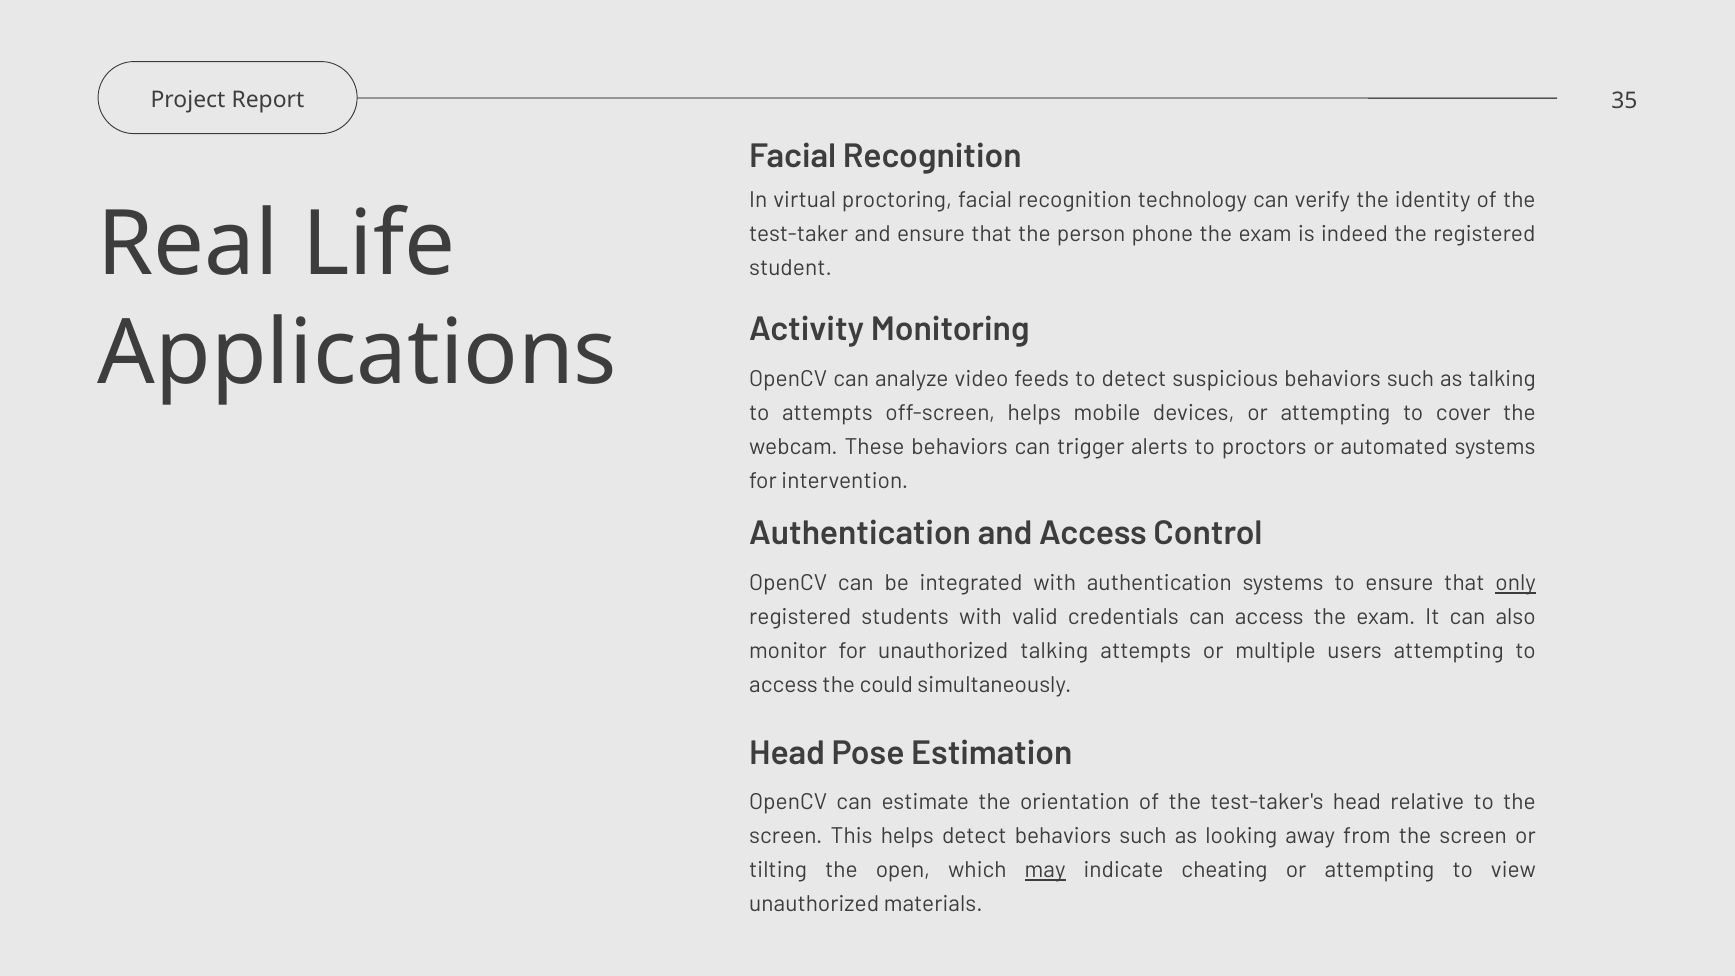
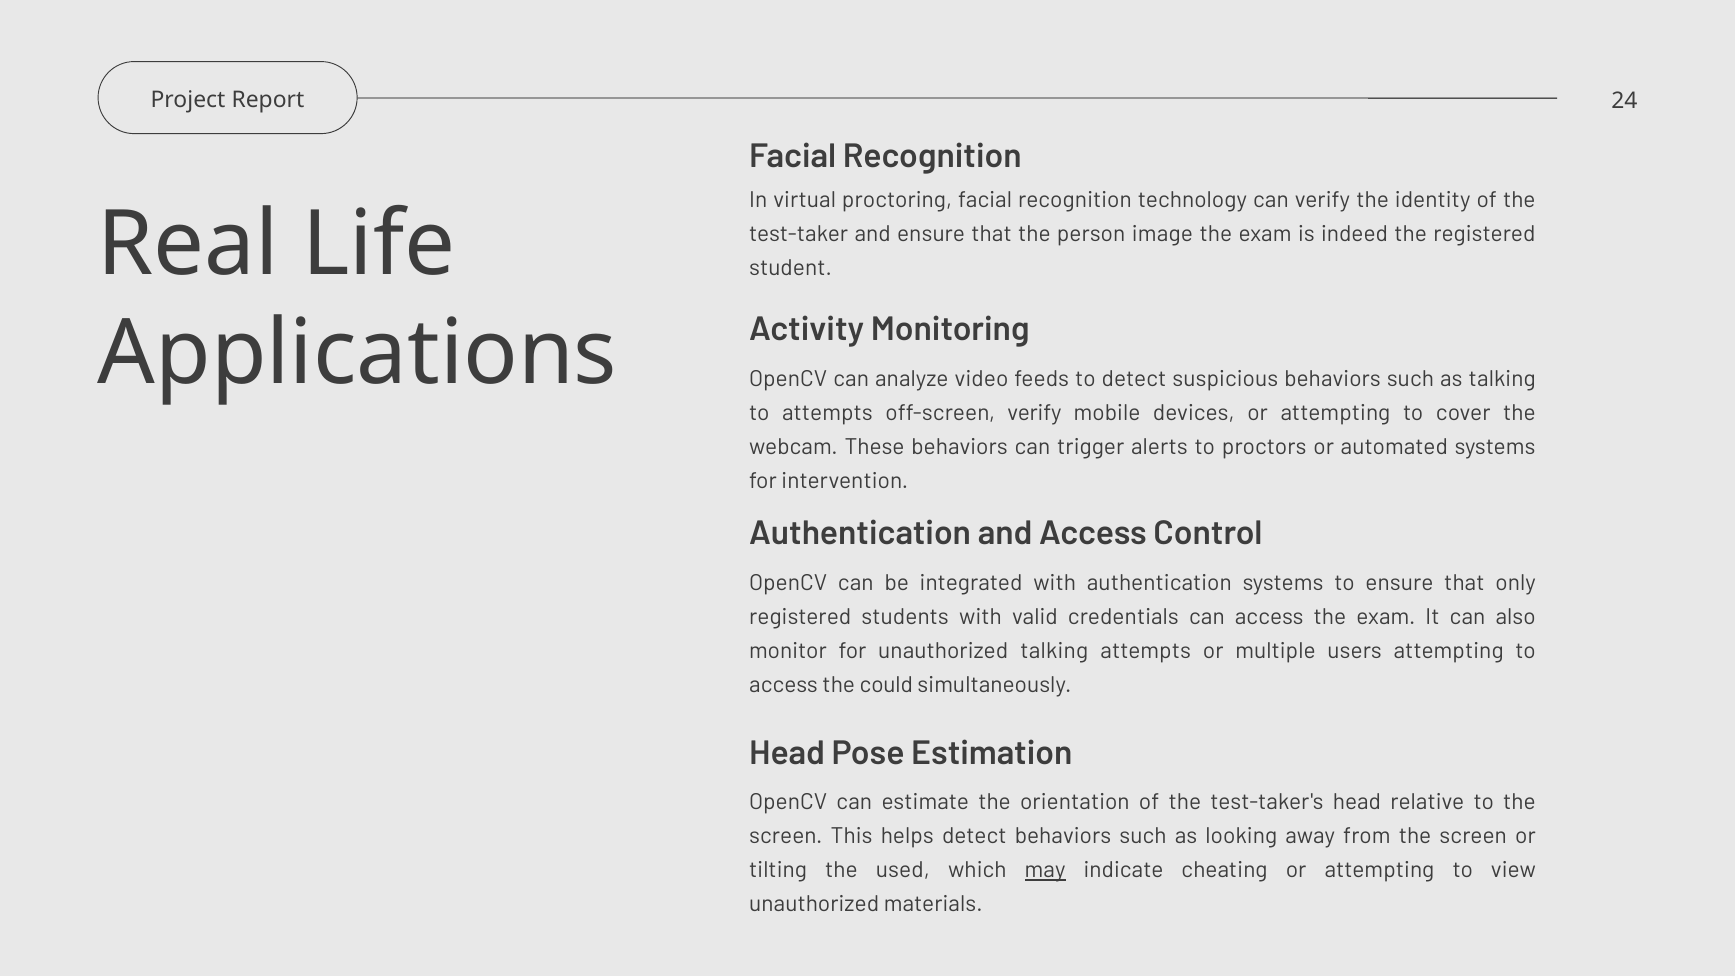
35: 35 -> 24
phone: phone -> image
off-screen helps: helps -> verify
only underline: present -> none
open: open -> used
